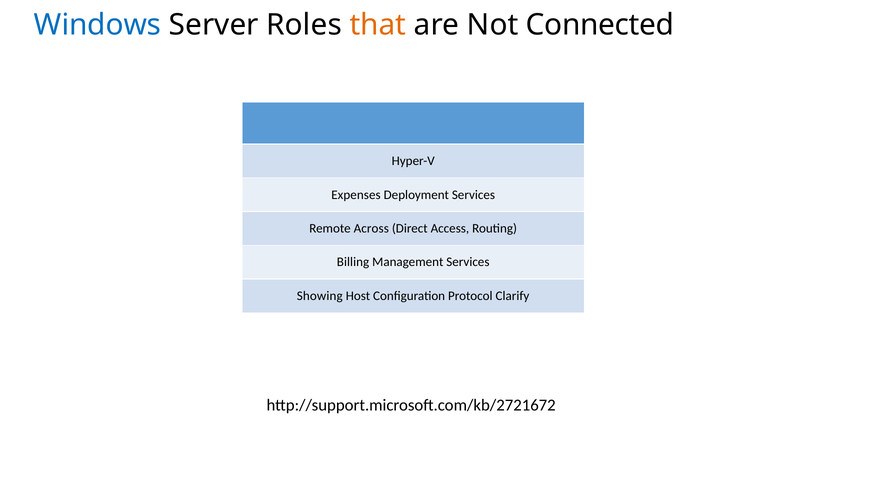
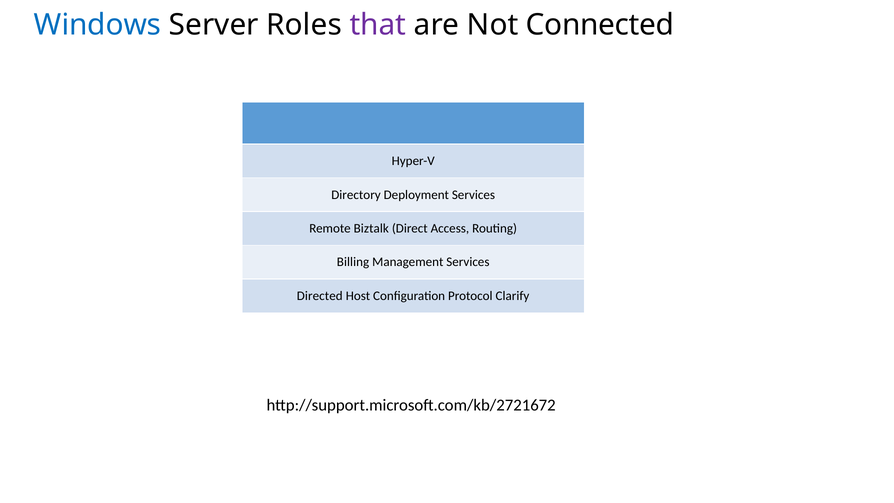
that colour: orange -> purple
Expenses: Expenses -> Directory
Across: Across -> Biztalk
Showing: Showing -> Directed
